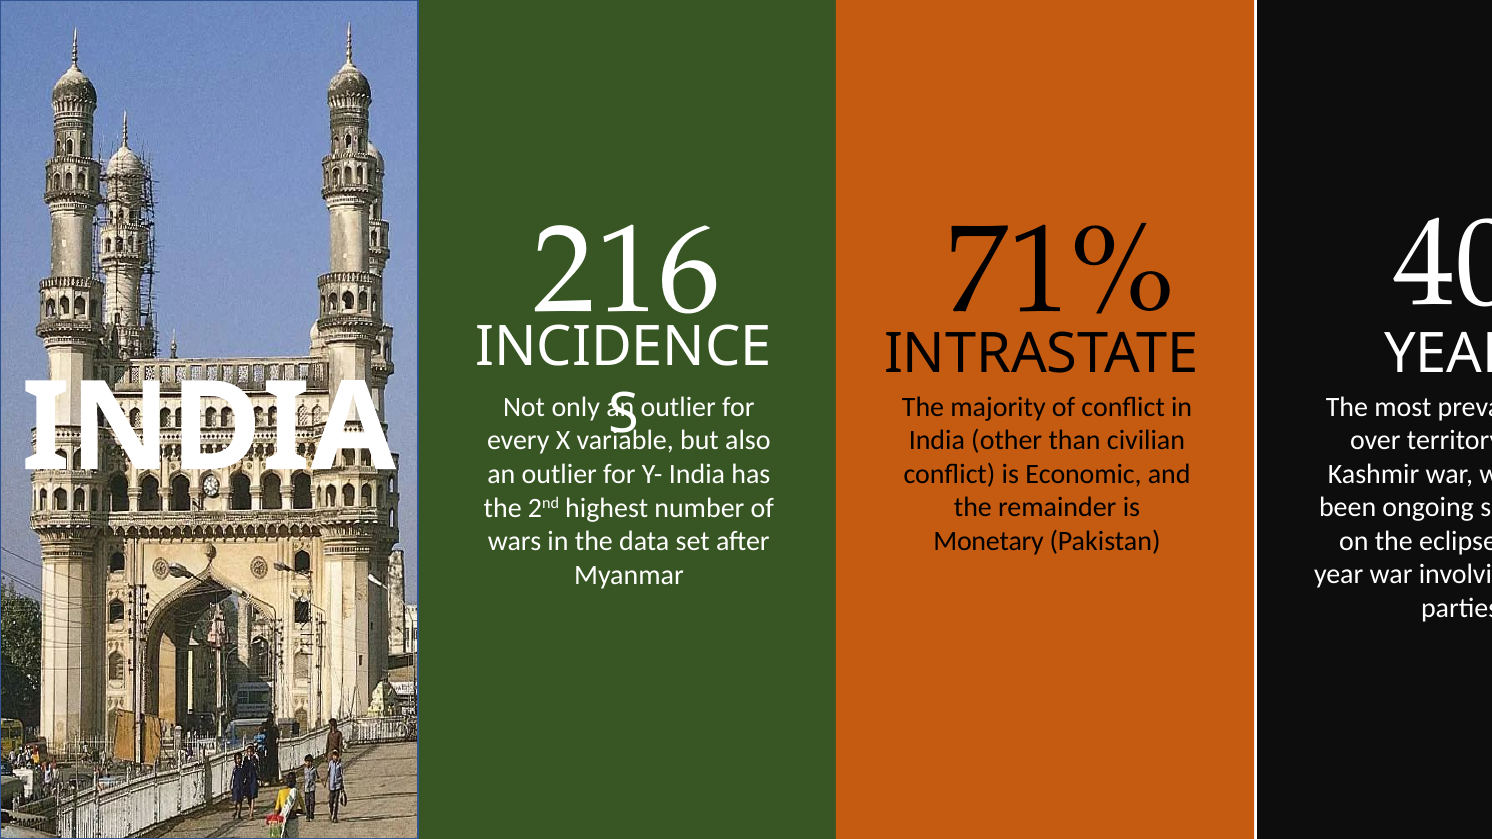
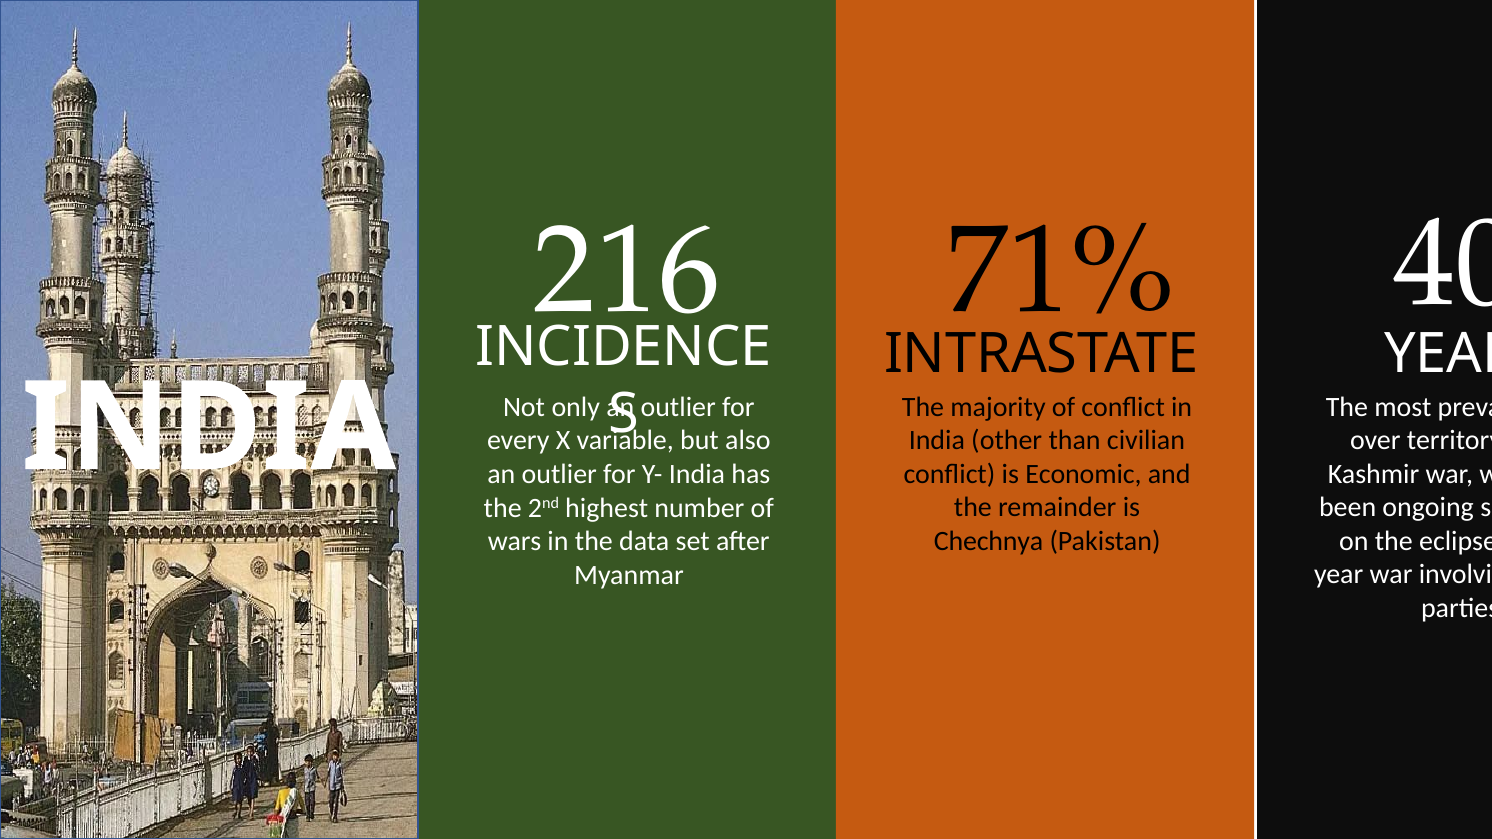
Monetary: Monetary -> Chechnya
